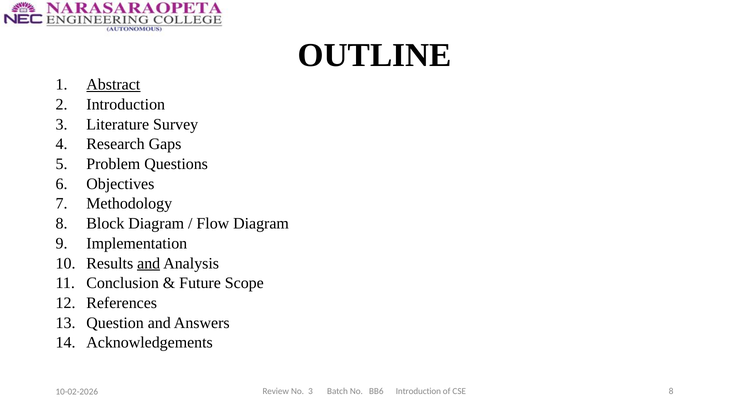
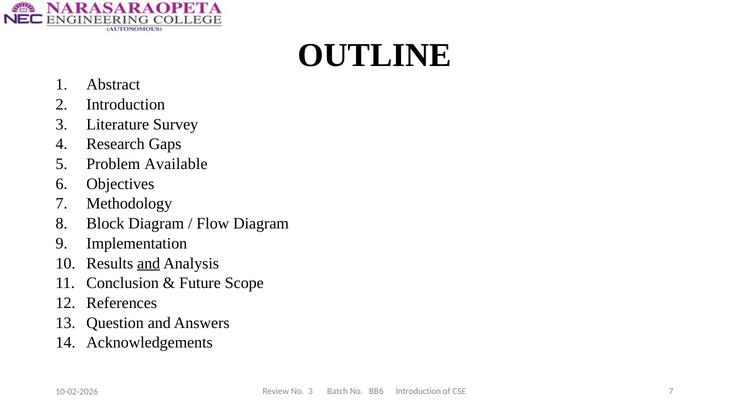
Abstract underline: present -> none
Questions: Questions -> Available
CSE 8: 8 -> 7
